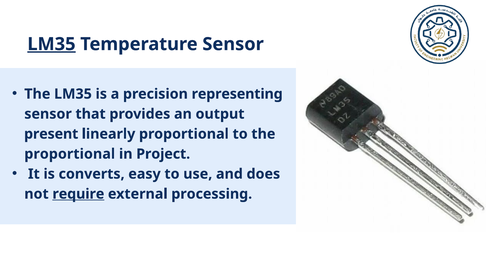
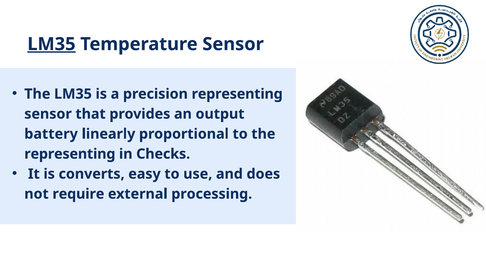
present: present -> battery
proportional at (70, 154): proportional -> representing
Project: Project -> Checks
require underline: present -> none
